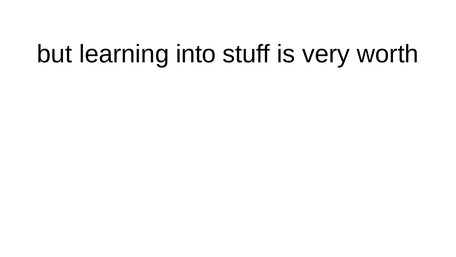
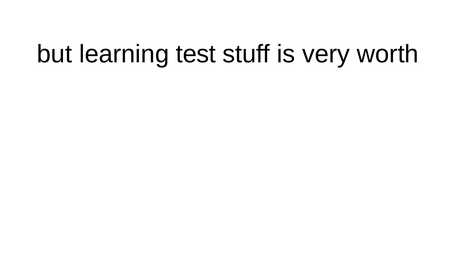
into: into -> test
